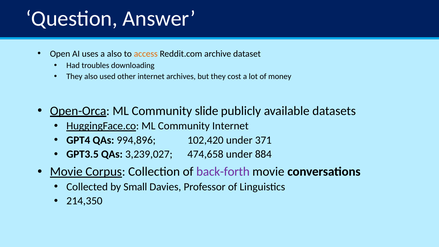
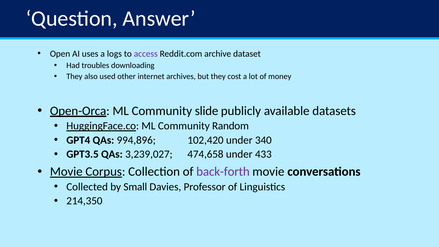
a also: also -> logs
access colour: orange -> purple
Community Internet: Internet -> Random
371: 371 -> 340
884: 884 -> 433
